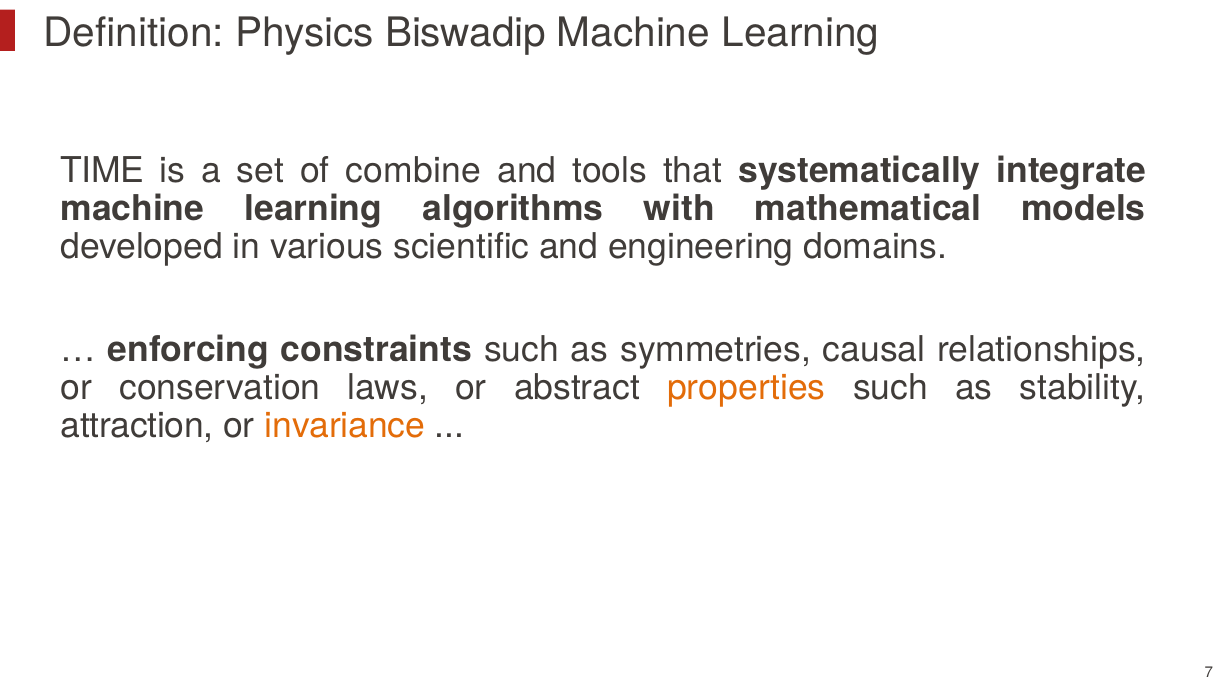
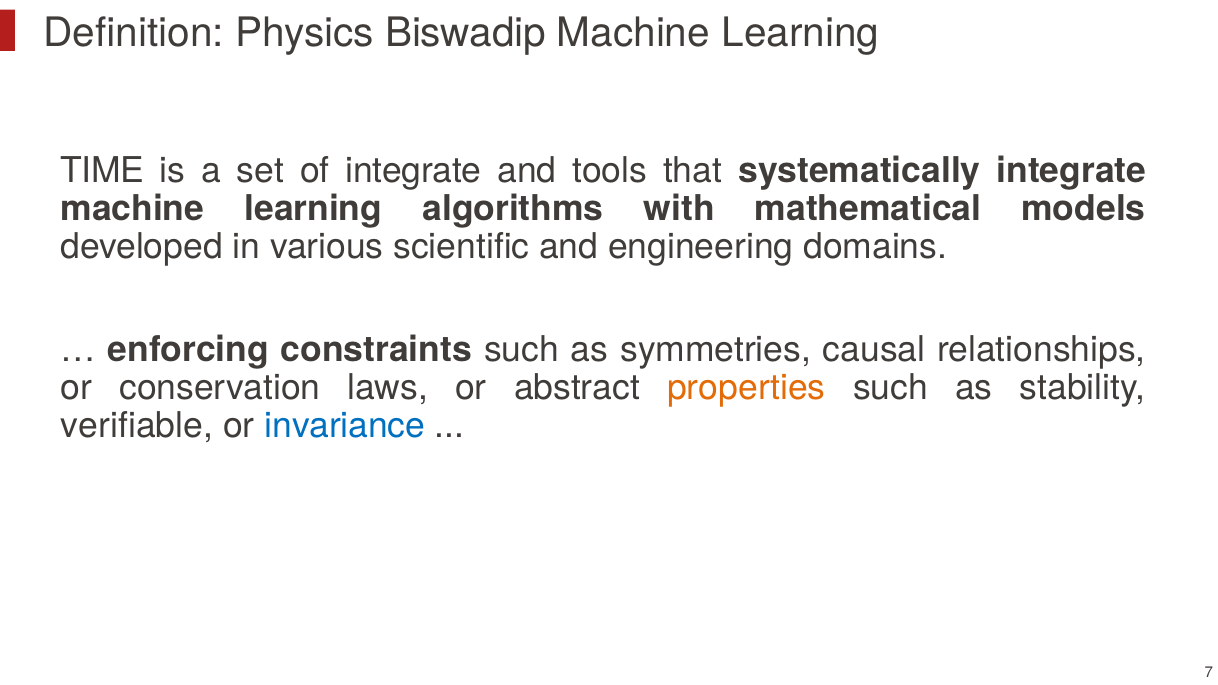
of combine: combine -> integrate
attraction: attraction -> verifiable
invariance colour: orange -> blue
